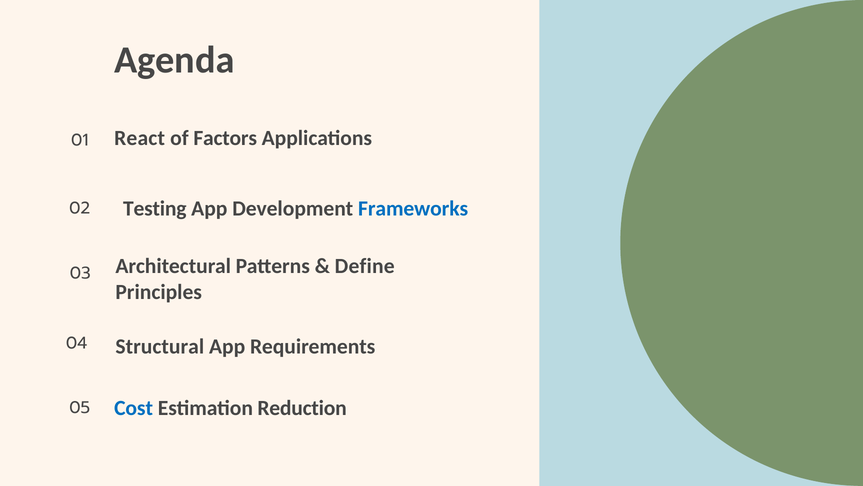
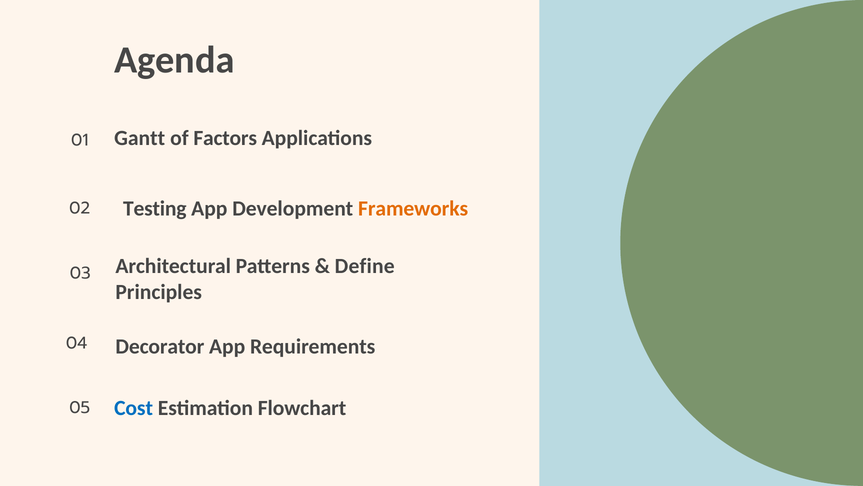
React: React -> Gantt
Frameworks colour: blue -> orange
Structural: Structural -> Decorator
Reduction: Reduction -> Flowchart
